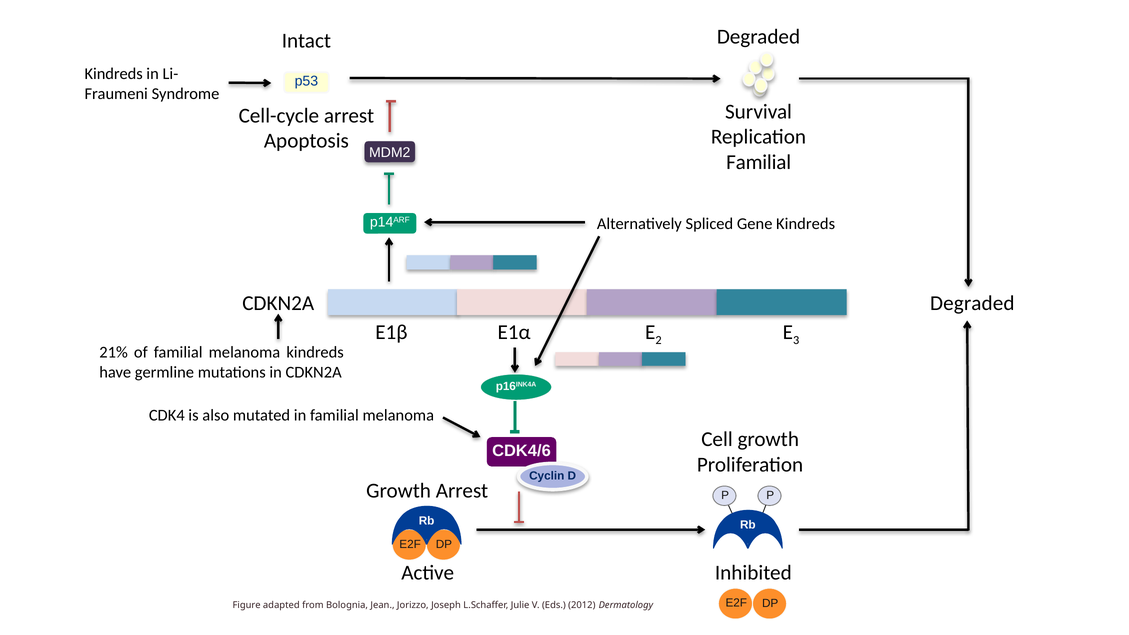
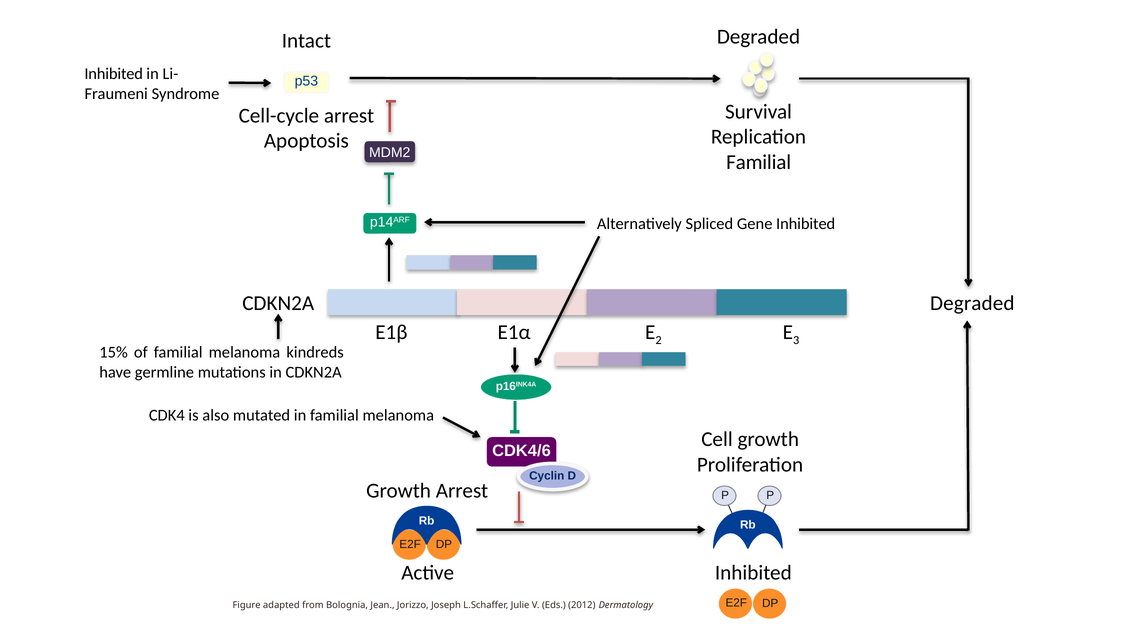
Kindreds at (114, 74): Kindreds -> Inhibited
Gene Kindreds: Kindreds -> Inhibited
21%: 21% -> 15%
